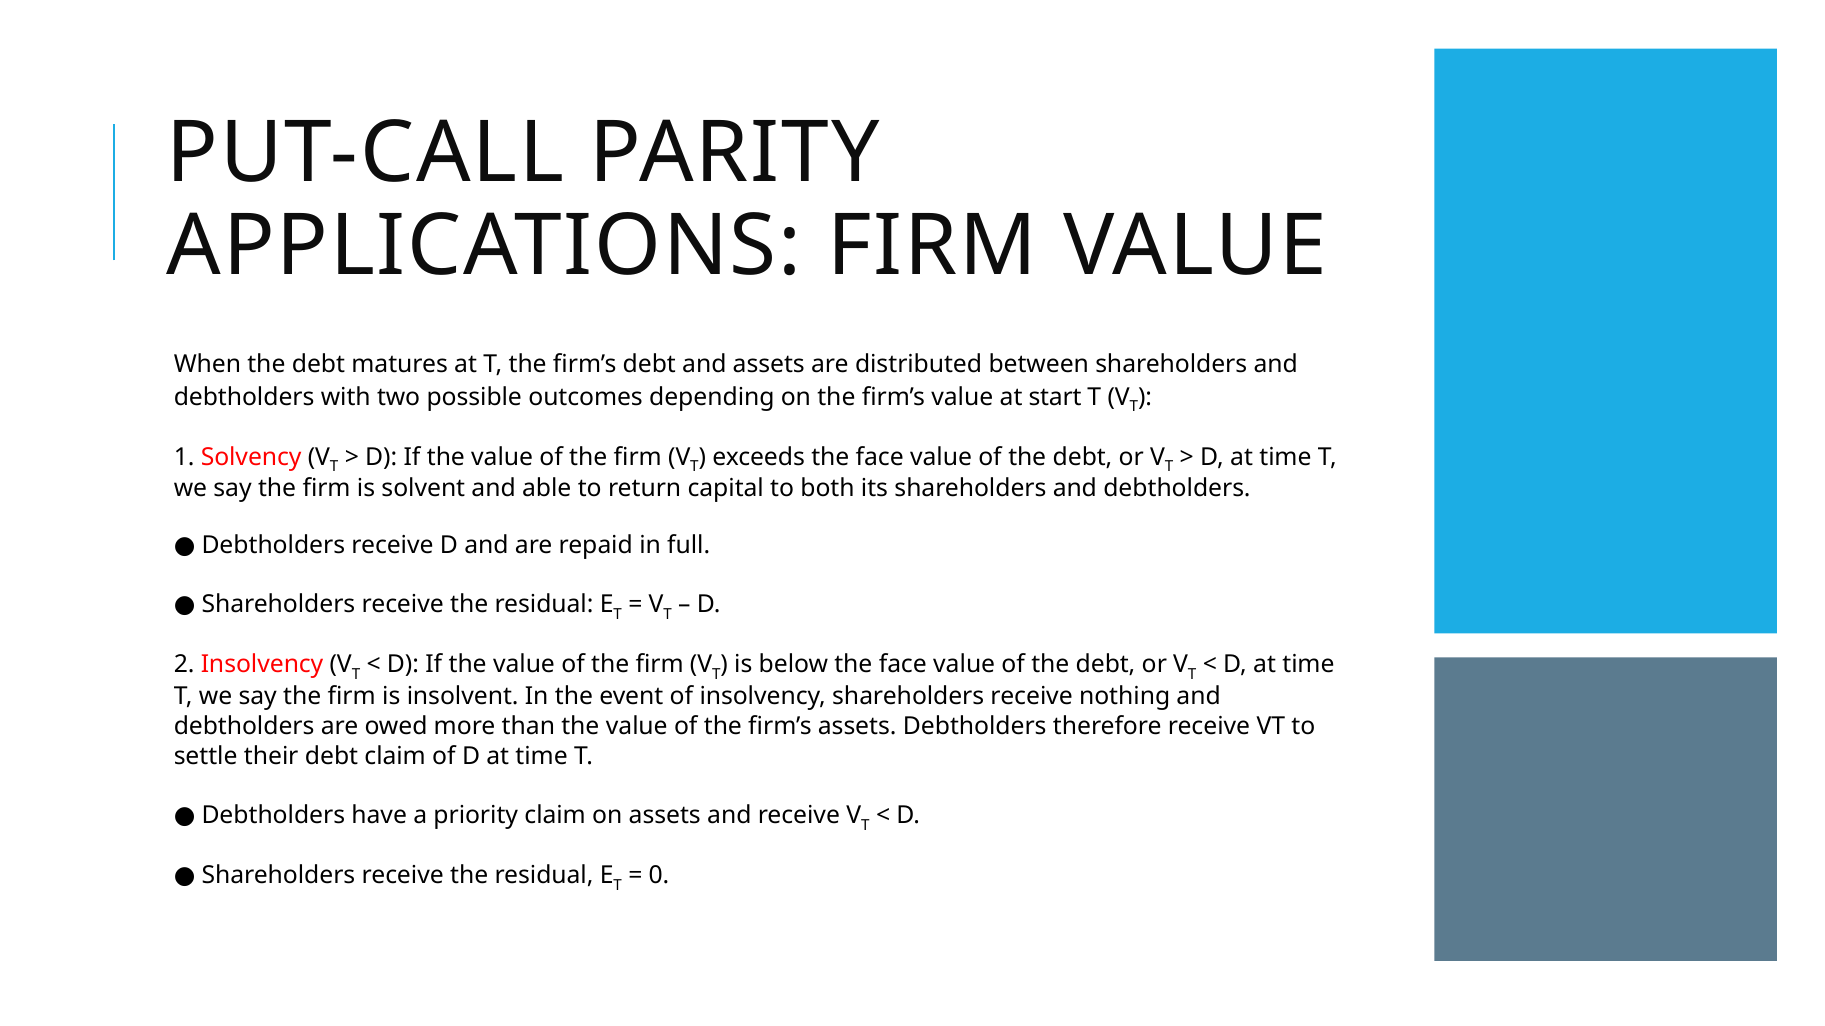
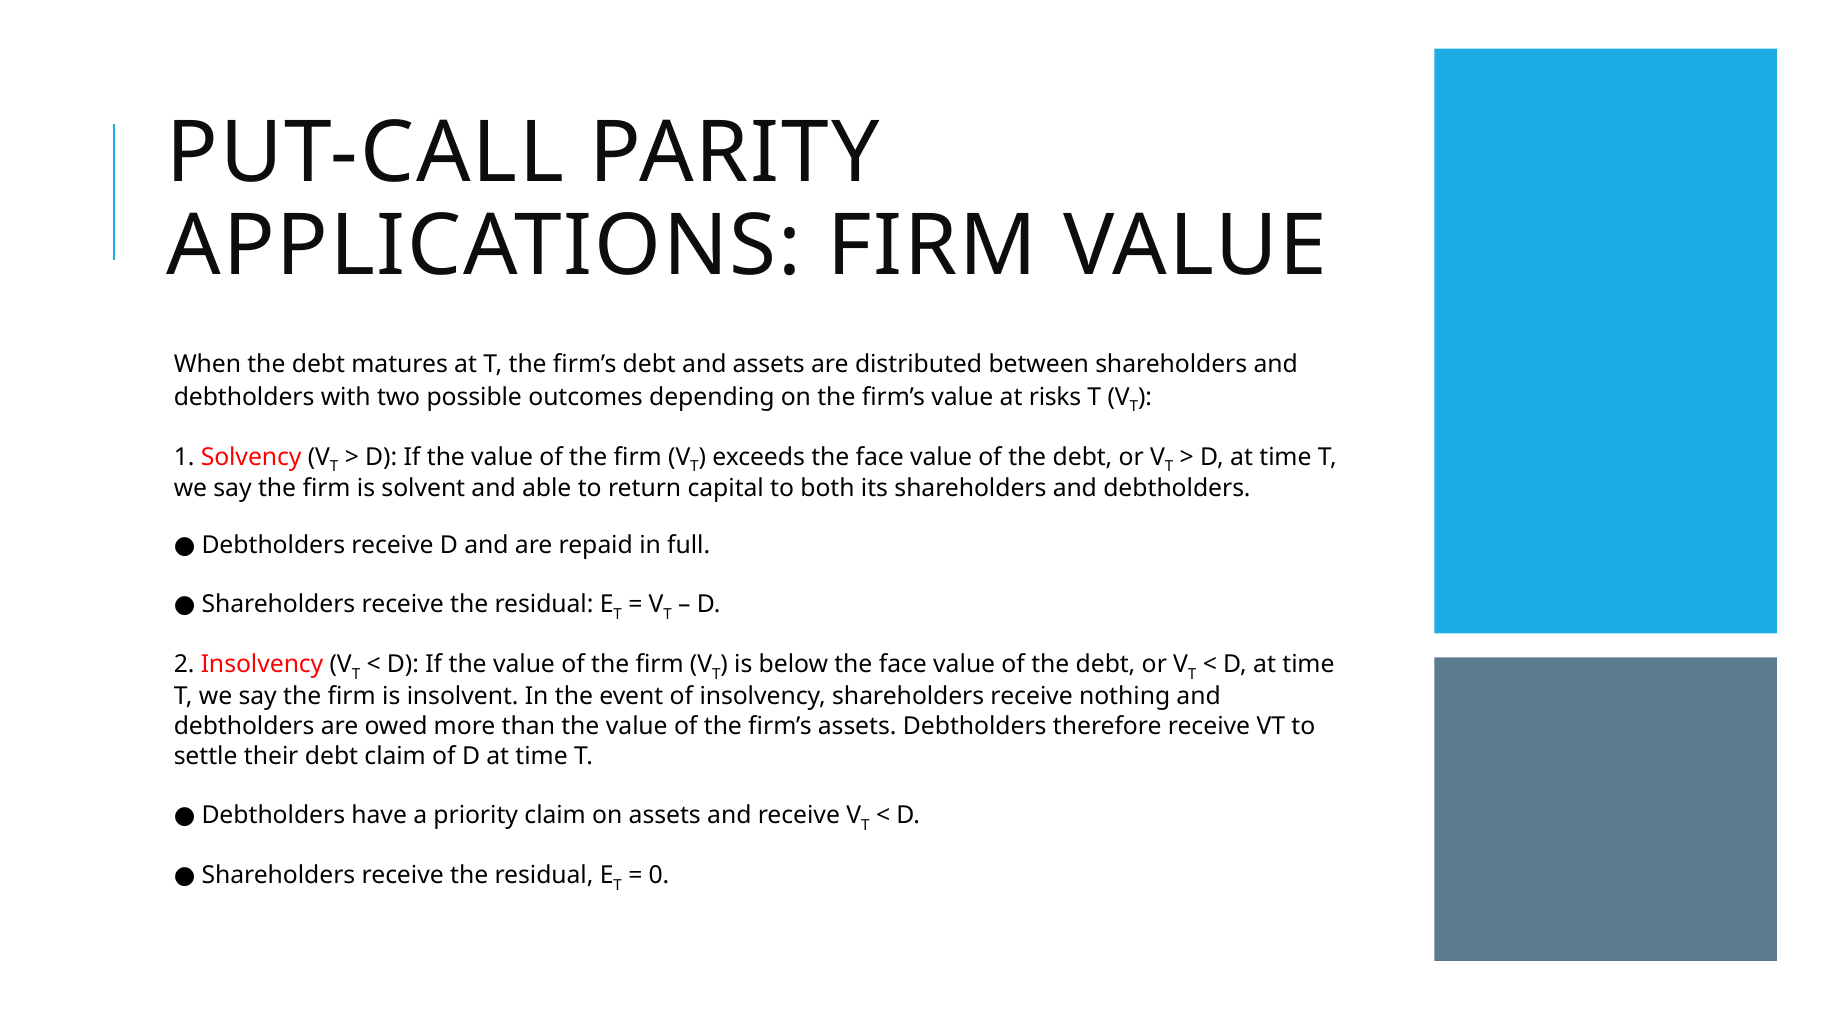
start: start -> risks
